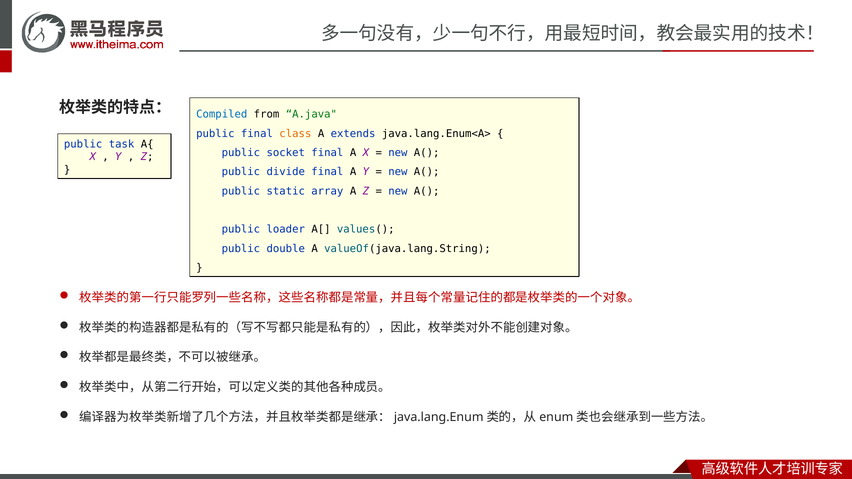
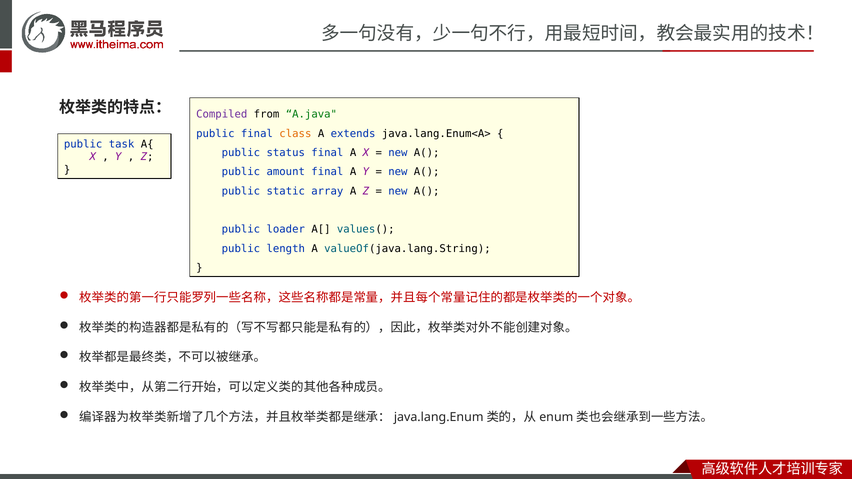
Compiled colour: blue -> purple
socket: socket -> status
divide: divide -> amount
double: double -> length
